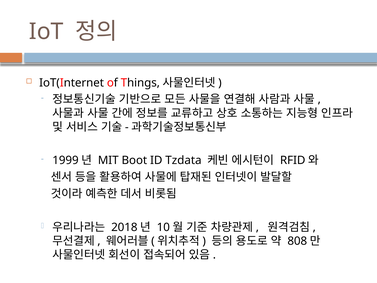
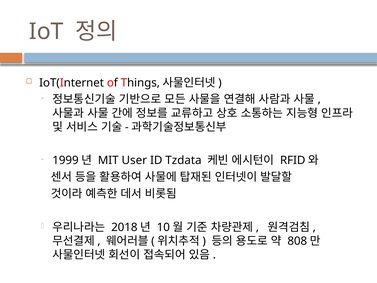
Boot: Boot -> User
